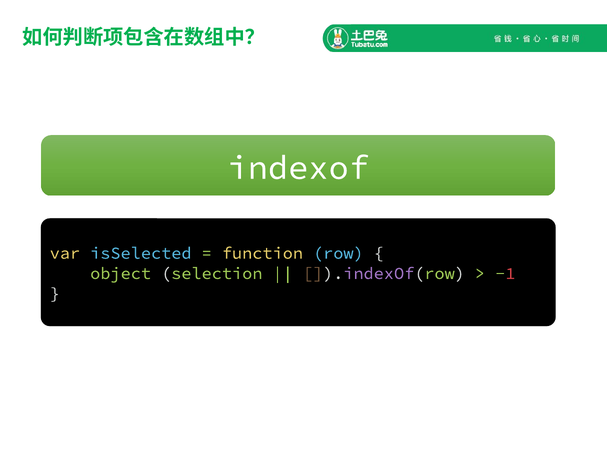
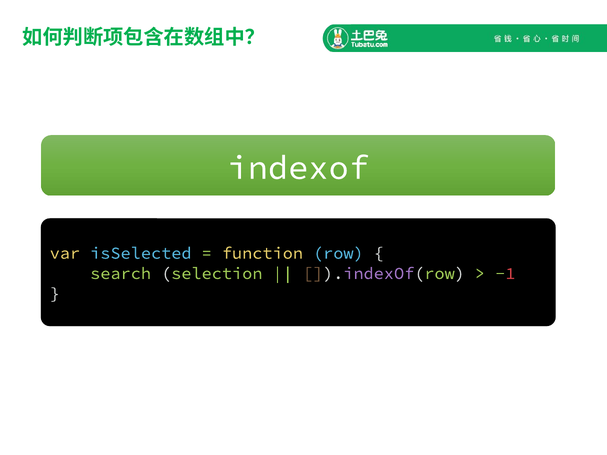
object: object -> search
